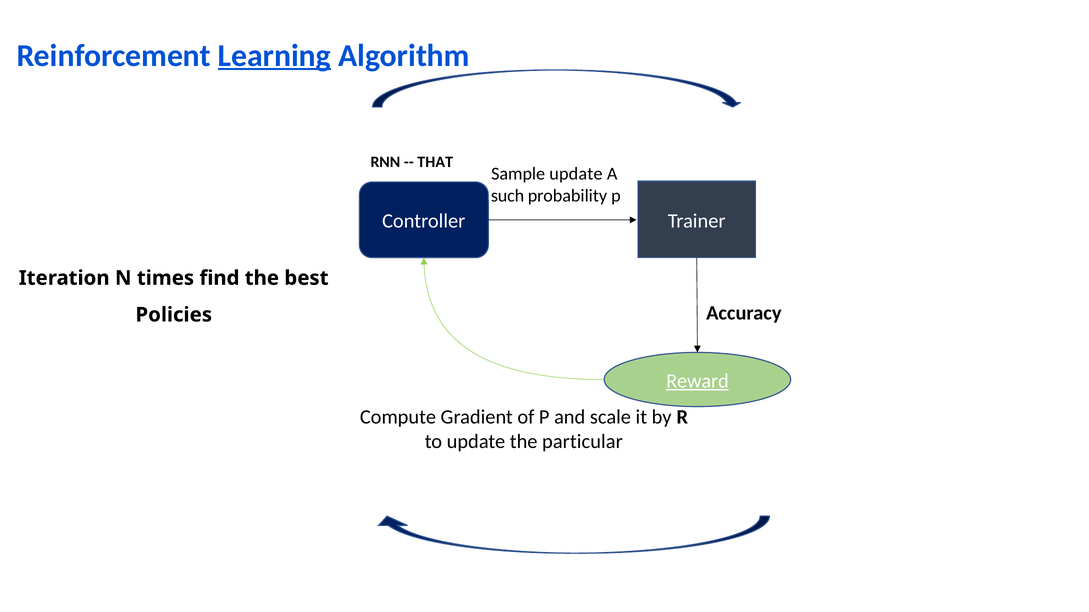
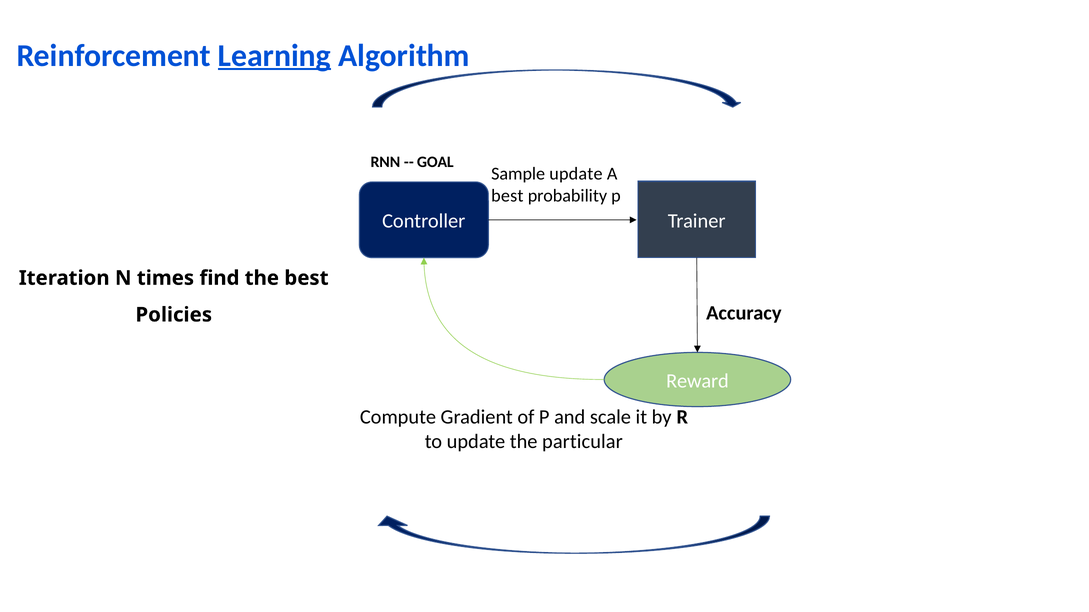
THAT: THAT -> GOAL
such at (508, 196): such -> best
Reward underline: present -> none
